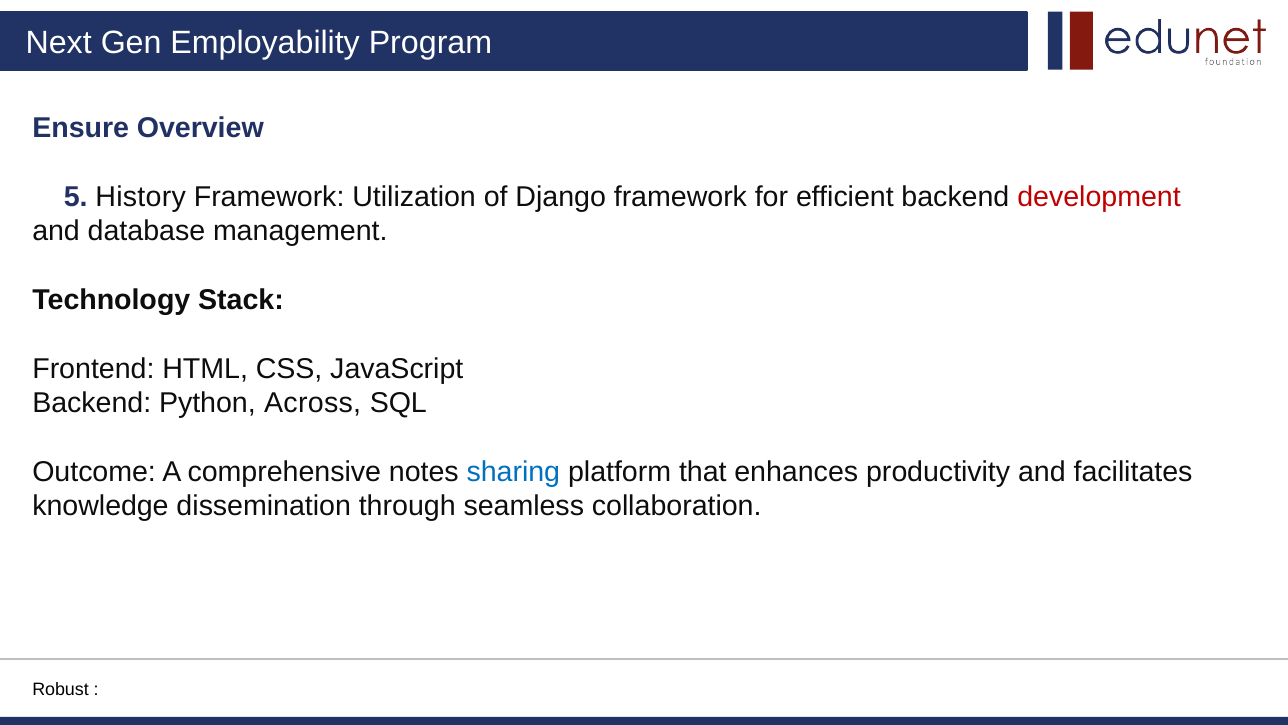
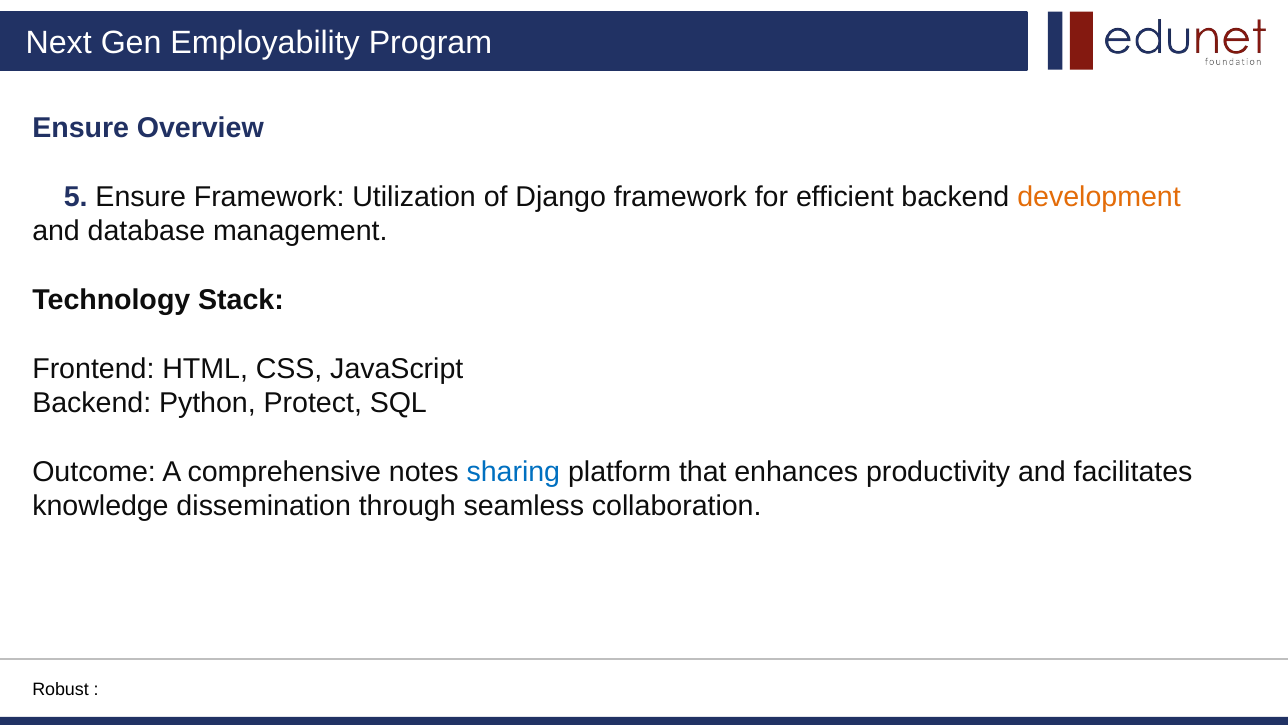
5 History: History -> Ensure
development colour: red -> orange
Across: Across -> Protect
